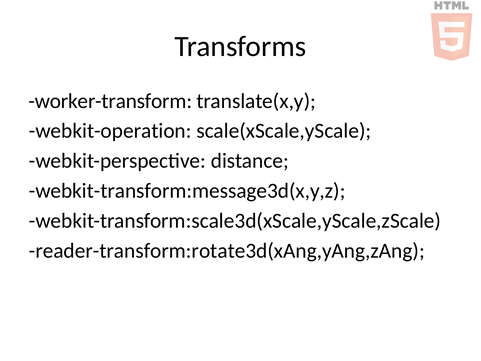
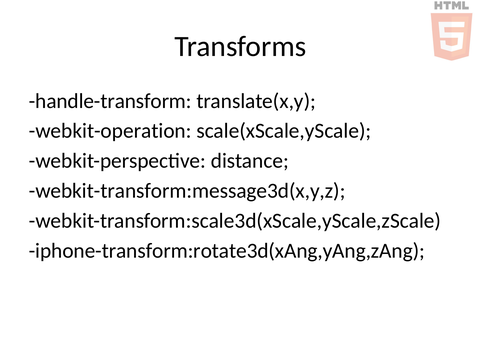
worker-transform: worker-transform -> handle-transform
reader-transform:rotate3d(xAng,yAng,zAng: reader-transform:rotate3d(xAng,yAng,zAng -> iphone-transform:rotate3d(xAng,yAng,zAng
